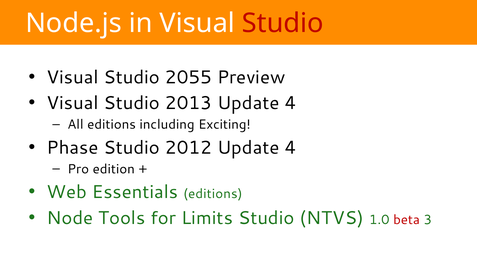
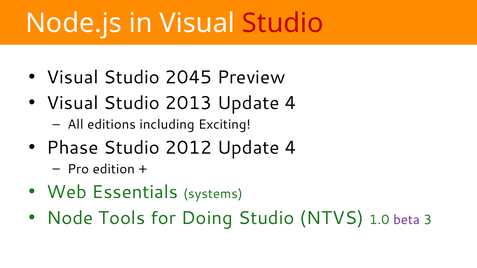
2055: 2055 -> 2045
Essentials editions: editions -> systems
Limits: Limits -> Doing
beta colour: red -> purple
